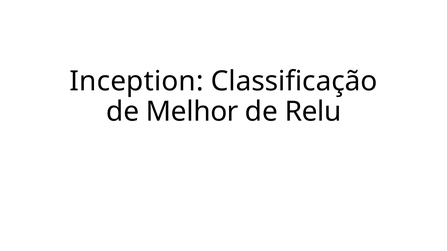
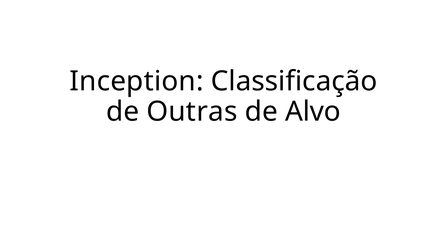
Melhor: Melhor -> Outras
Relu: Relu -> Alvo
